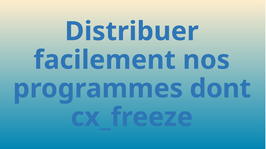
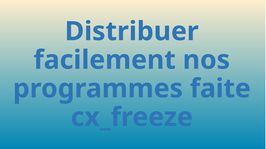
dont: dont -> faite
